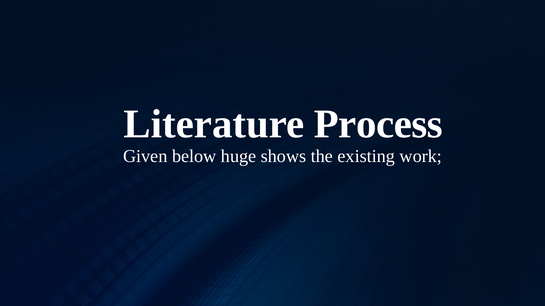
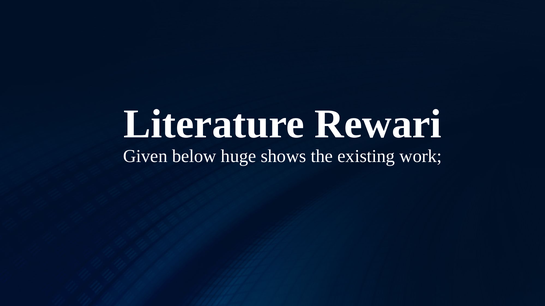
Process: Process -> Rewari
